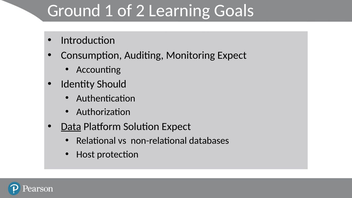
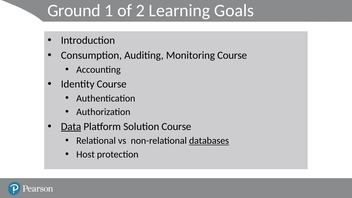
Monitoring Expect: Expect -> Course
Identity Should: Should -> Course
Solution Expect: Expect -> Course
databases underline: none -> present
